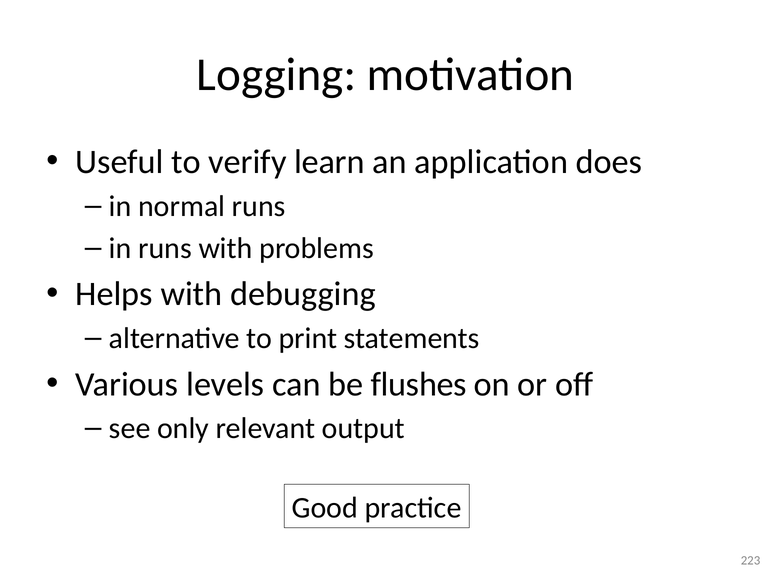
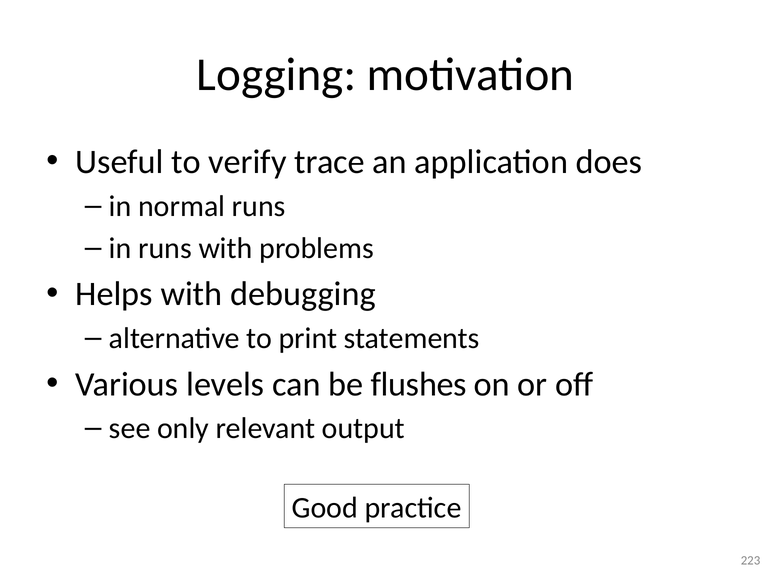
learn: learn -> trace
